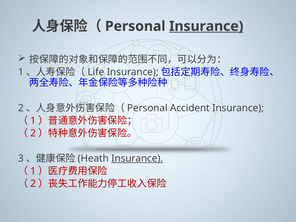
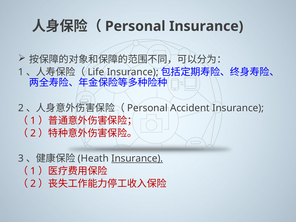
Insurance at (206, 26) underline: present -> none
